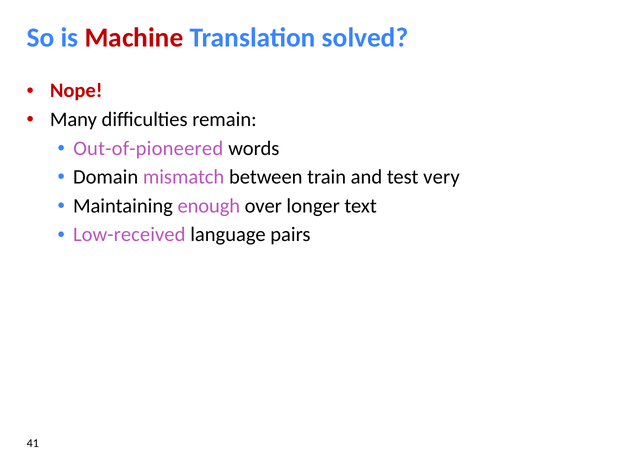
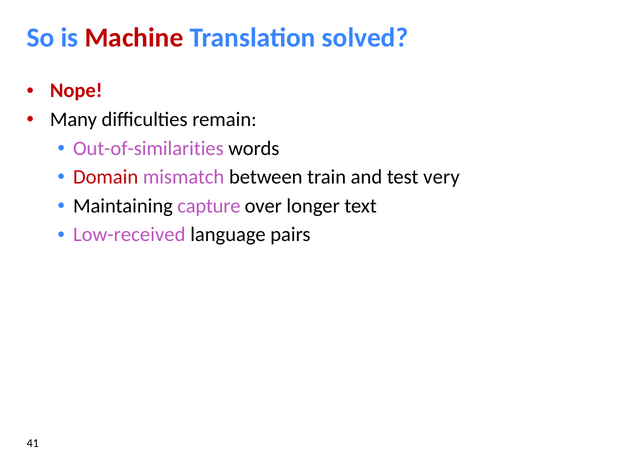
Out-of-pioneered: Out-of-pioneered -> Out-of-similarities
Domain colour: black -> red
enough: enough -> capture
